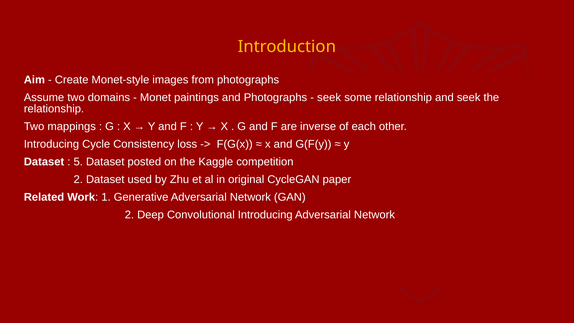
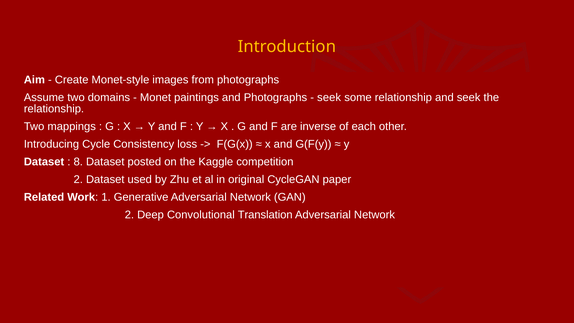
5: 5 -> 8
Convolutional Introducing: Introducing -> Translation
